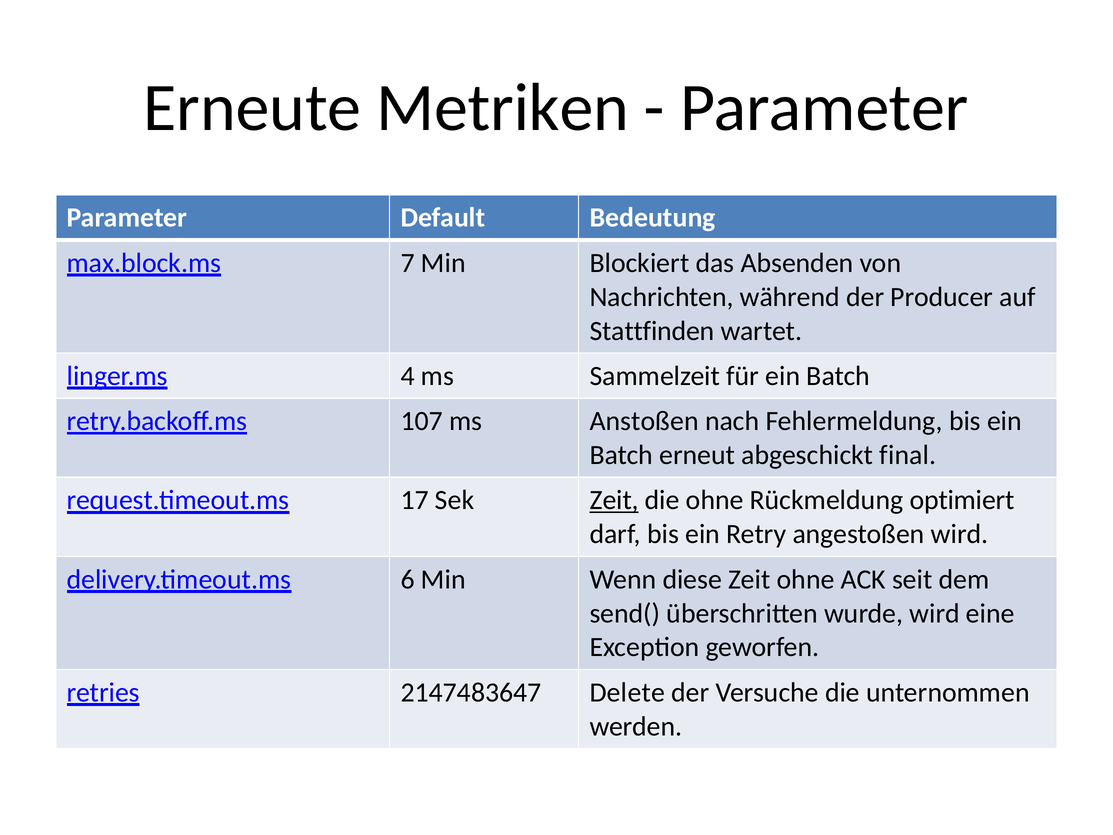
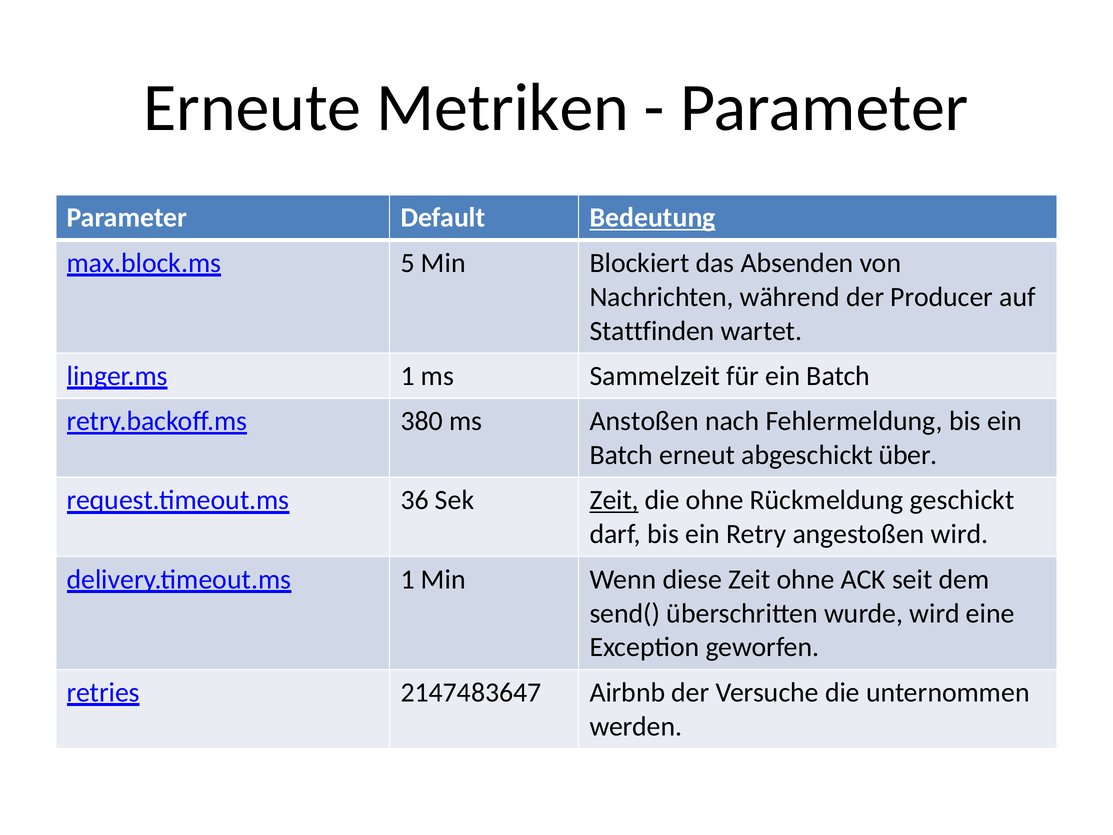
Bedeutung underline: none -> present
7: 7 -> 5
linger.ms 4: 4 -> 1
107: 107 -> 380
final: final -> über
17: 17 -> 36
optimiert: optimiert -> geschickt
delivery.timeout.ms 6: 6 -> 1
Delete: Delete -> Airbnb
